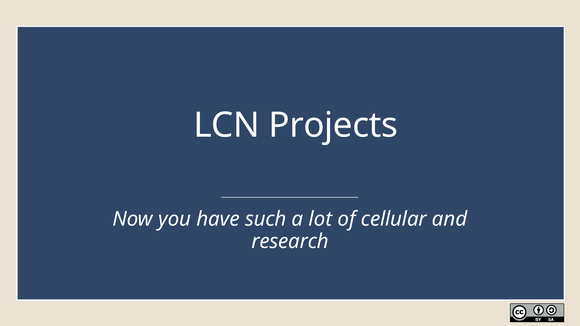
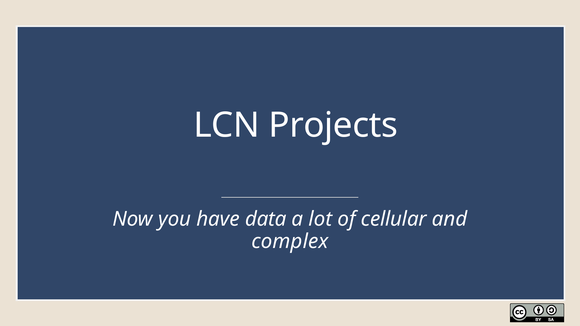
such: such -> data
research: research -> complex
